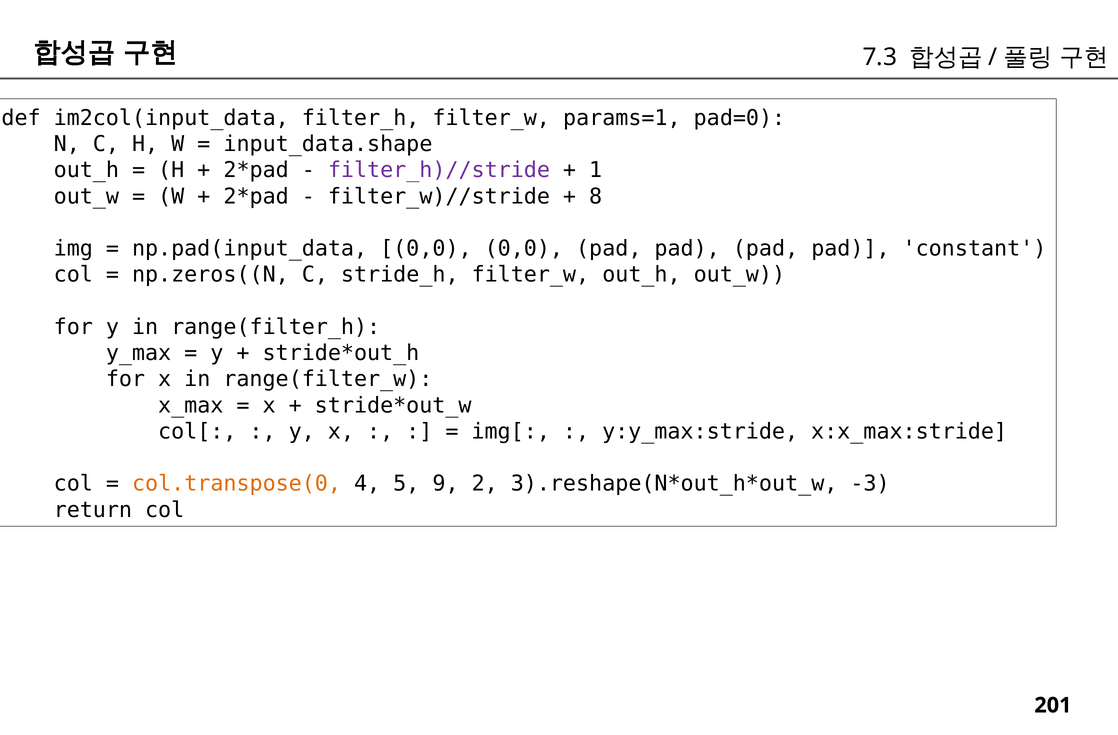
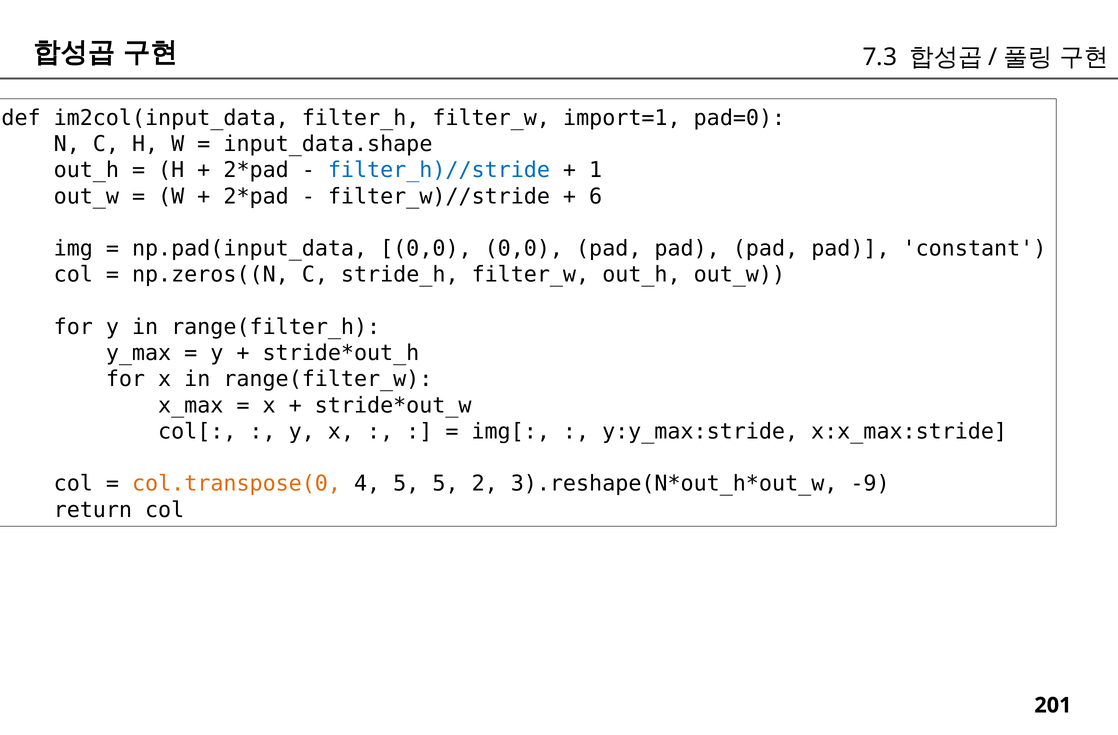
params=1: params=1 -> import=1
filter_h)//stride colour: purple -> blue
8: 8 -> 6
5 9: 9 -> 5
-3: -3 -> -9
